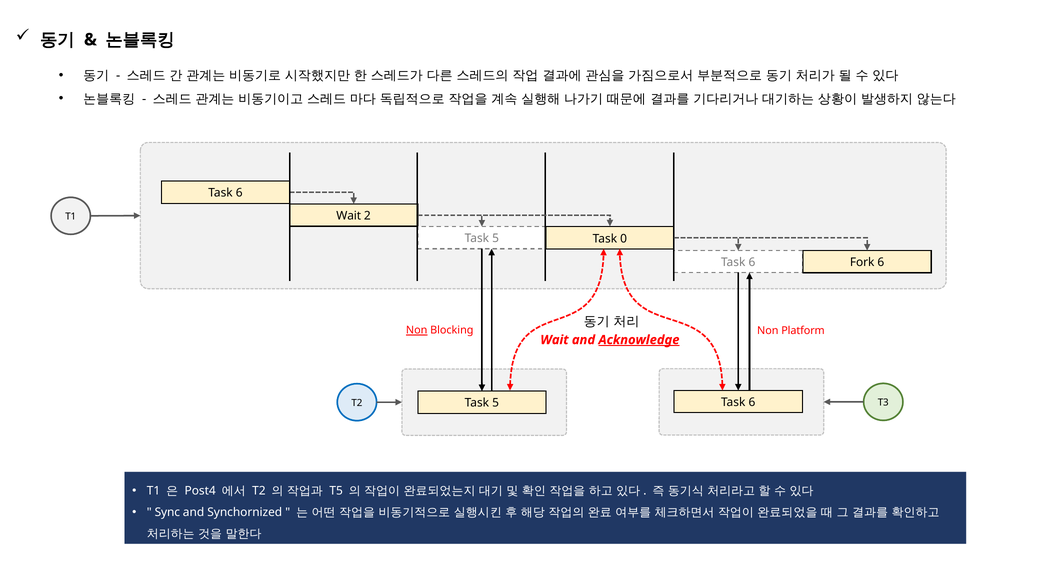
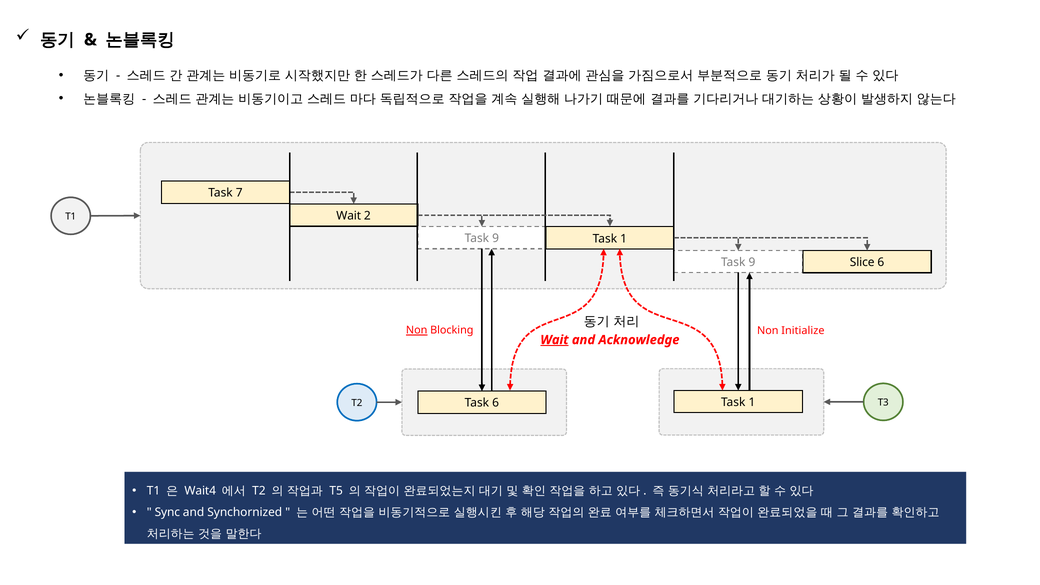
6 at (239, 193): 6 -> 7
5 at (496, 238): 5 -> 9
0 at (624, 239): 0 -> 1
6 at (752, 262): 6 -> 9
Fork: Fork -> Slice
Platform: Platform -> Initialize
Wait at (554, 340) underline: none -> present
Acknowledge underline: present -> none
6 at (752, 402): 6 -> 1
5 at (496, 403): 5 -> 6
Post4: Post4 -> Wait4
